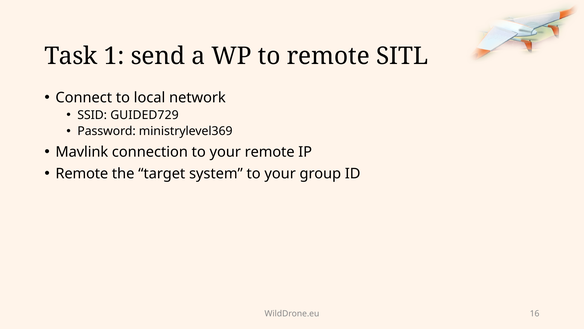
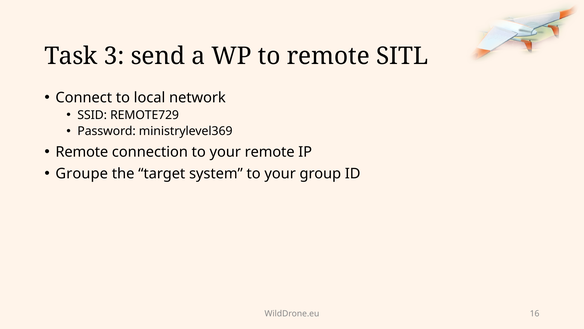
1: 1 -> 3
GUIDED729: GUIDED729 -> REMOTE729
Mavlink at (82, 152): Mavlink -> Remote
Remote at (82, 173): Remote -> Groupe
